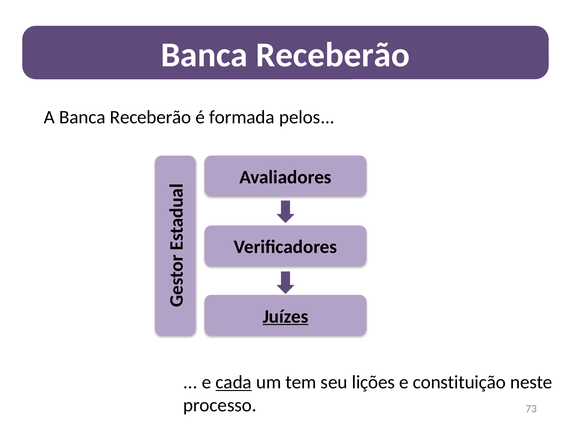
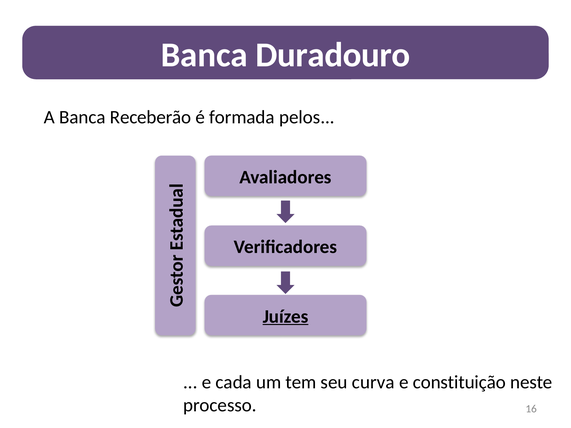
Receberão at (333, 55): Receberão -> Duradouro
cada underline: present -> none
lições: lições -> curva
73: 73 -> 16
